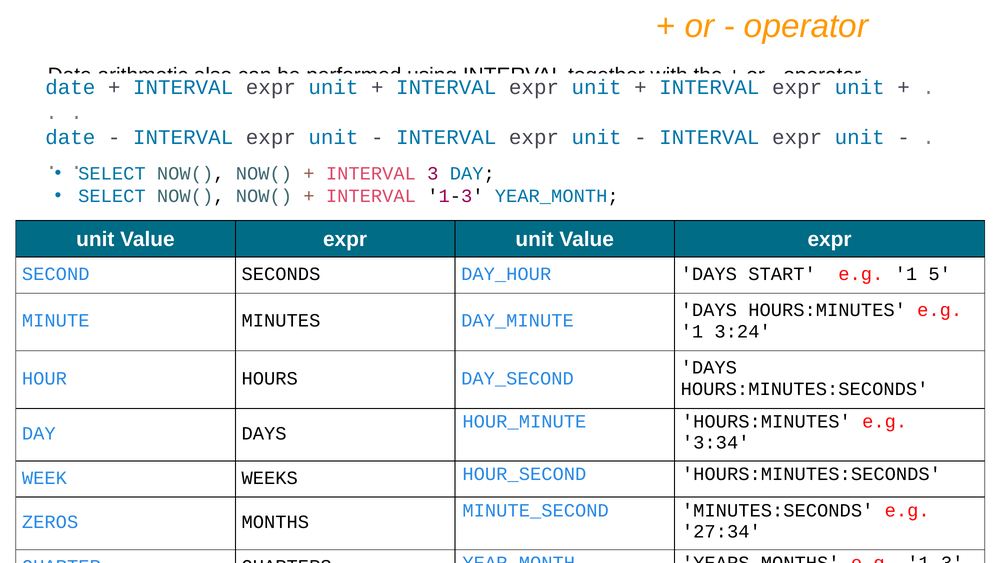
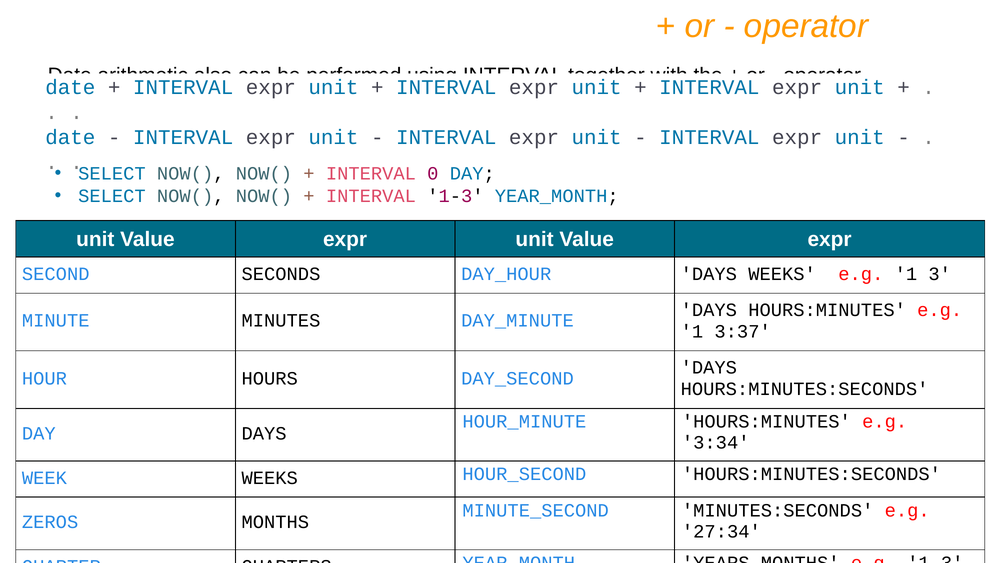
3: 3 -> 0
DAYS START: START -> WEEKS
5: 5 -> 3
3:24: 3:24 -> 3:37
